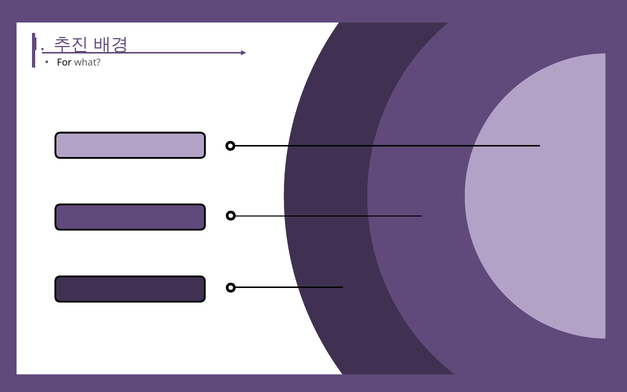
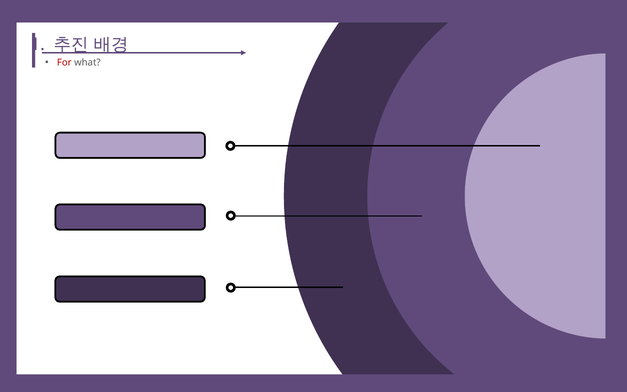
For colour: black -> red
